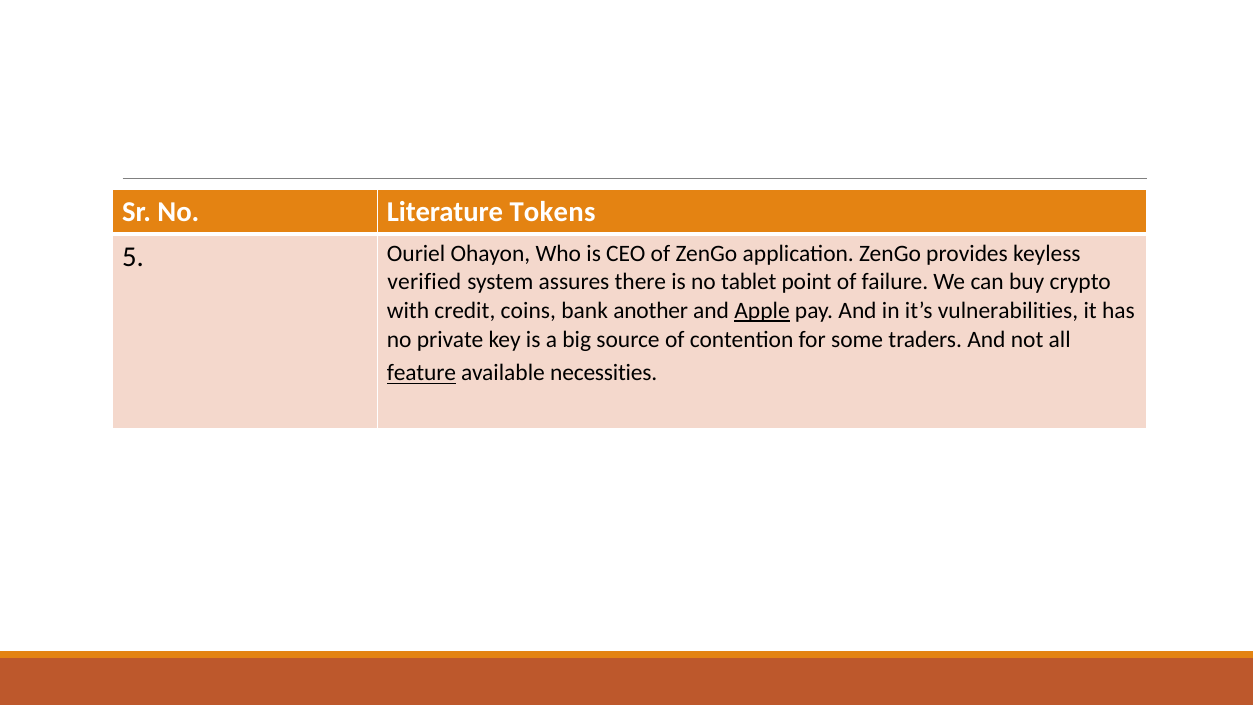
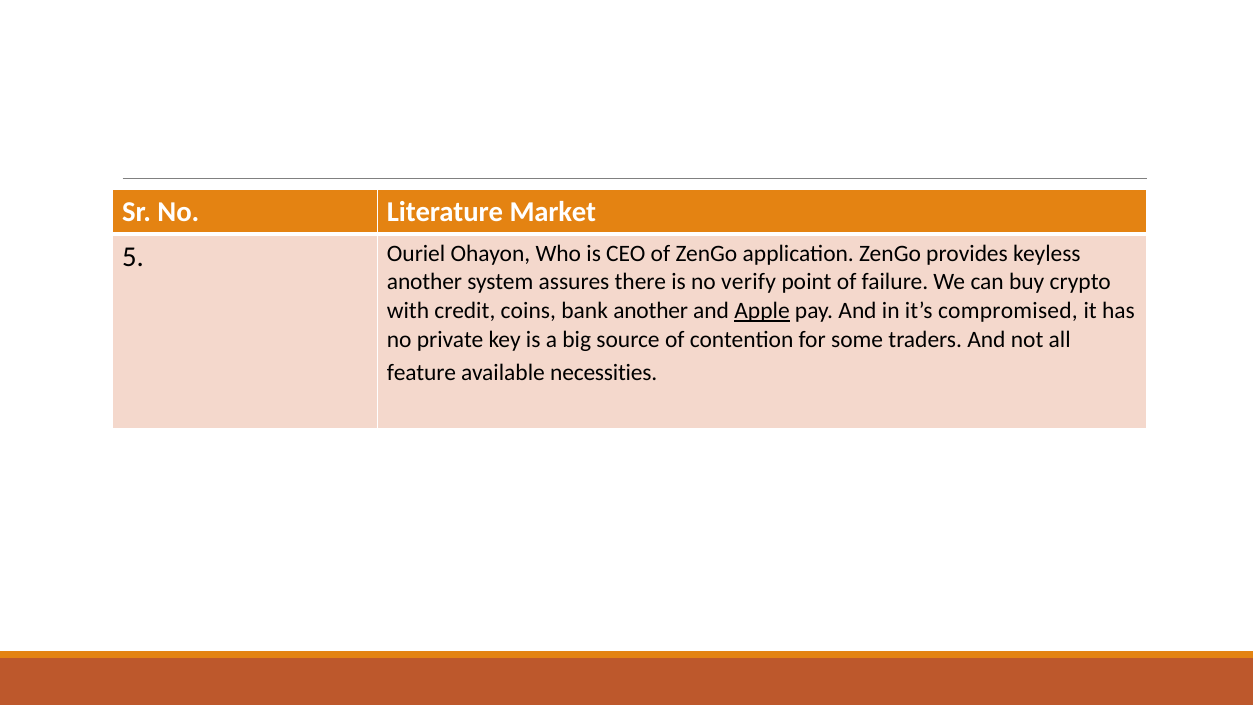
Tokens: Tokens -> Market
verified at (424, 282): verified -> another
tablet: tablet -> verify
vulnerabilities: vulnerabilities -> compromised
feature underline: present -> none
